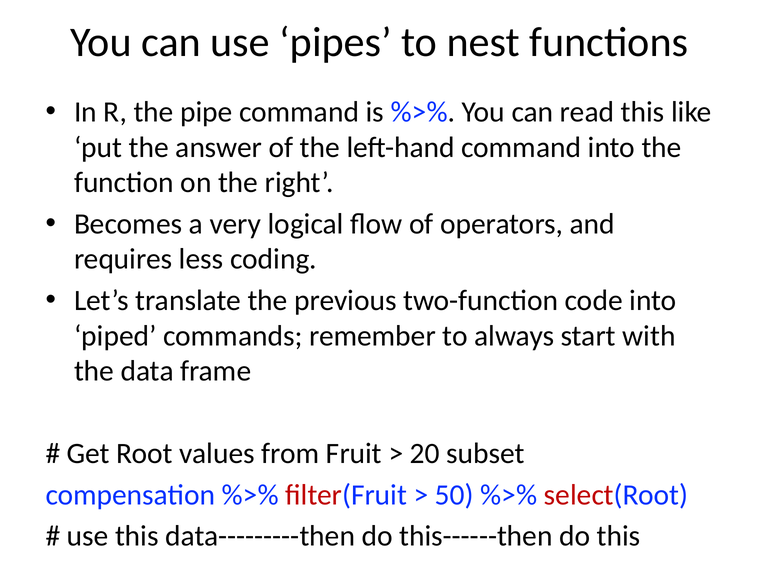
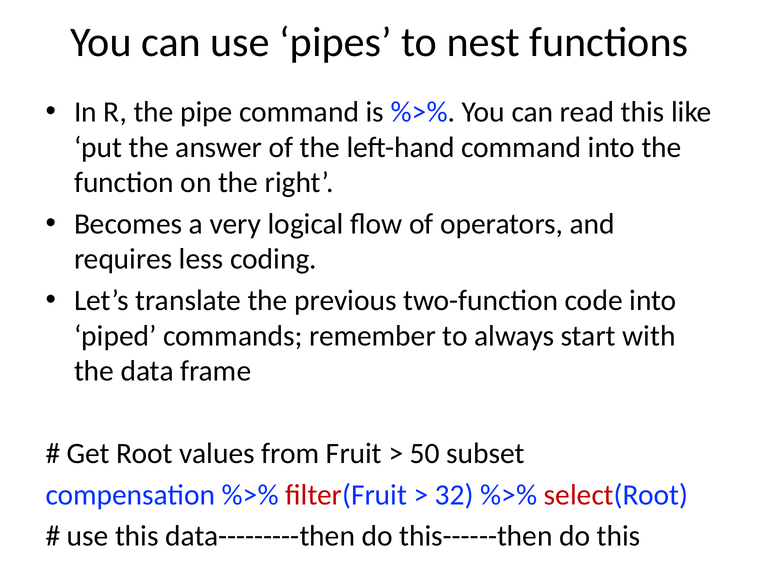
20: 20 -> 50
50: 50 -> 32
